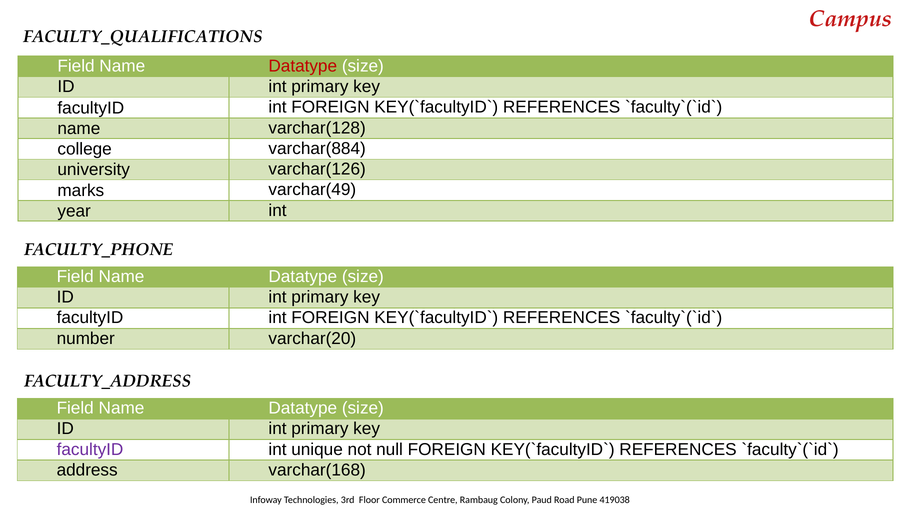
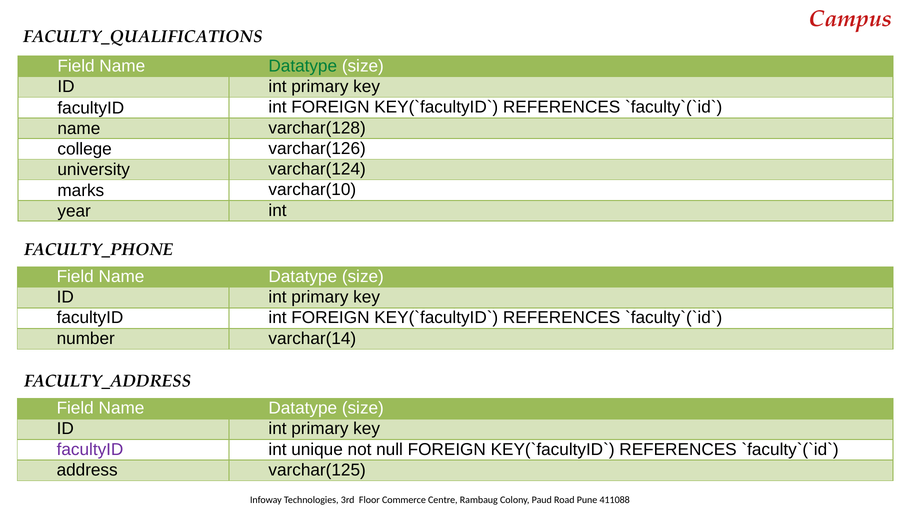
Datatype at (303, 66) colour: red -> green
varchar(884: varchar(884 -> varchar(126
varchar(126: varchar(126 -> varchar(124
varchar(49: varchar(49 -> varchar(10
varchar(20: varchar(20 -> varchar(14
varchar(168: varchar(168 -> varchar(125
419038: 419038 -> 411088
